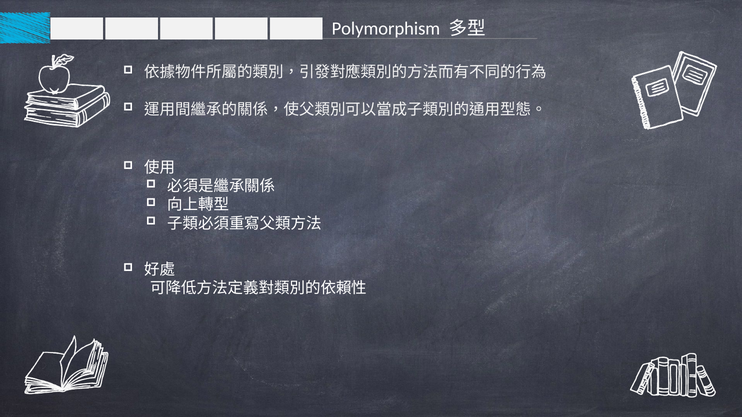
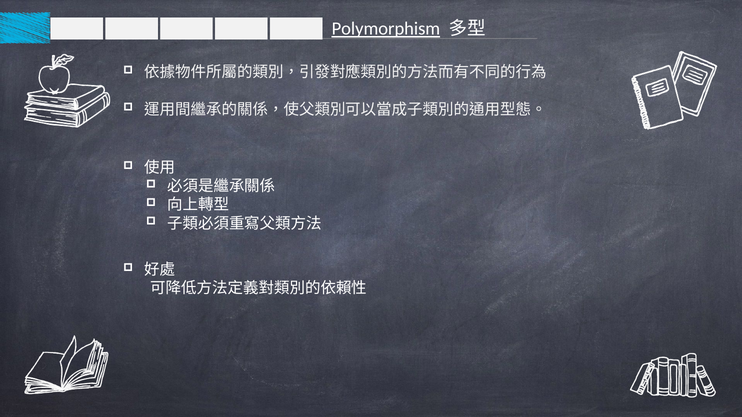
Polymorphism underline: none -> present
